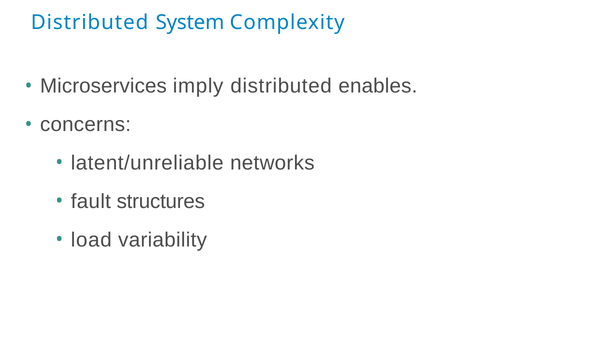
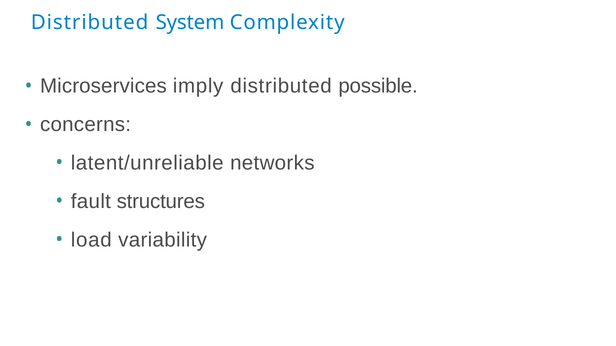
enables: enables -> possible
